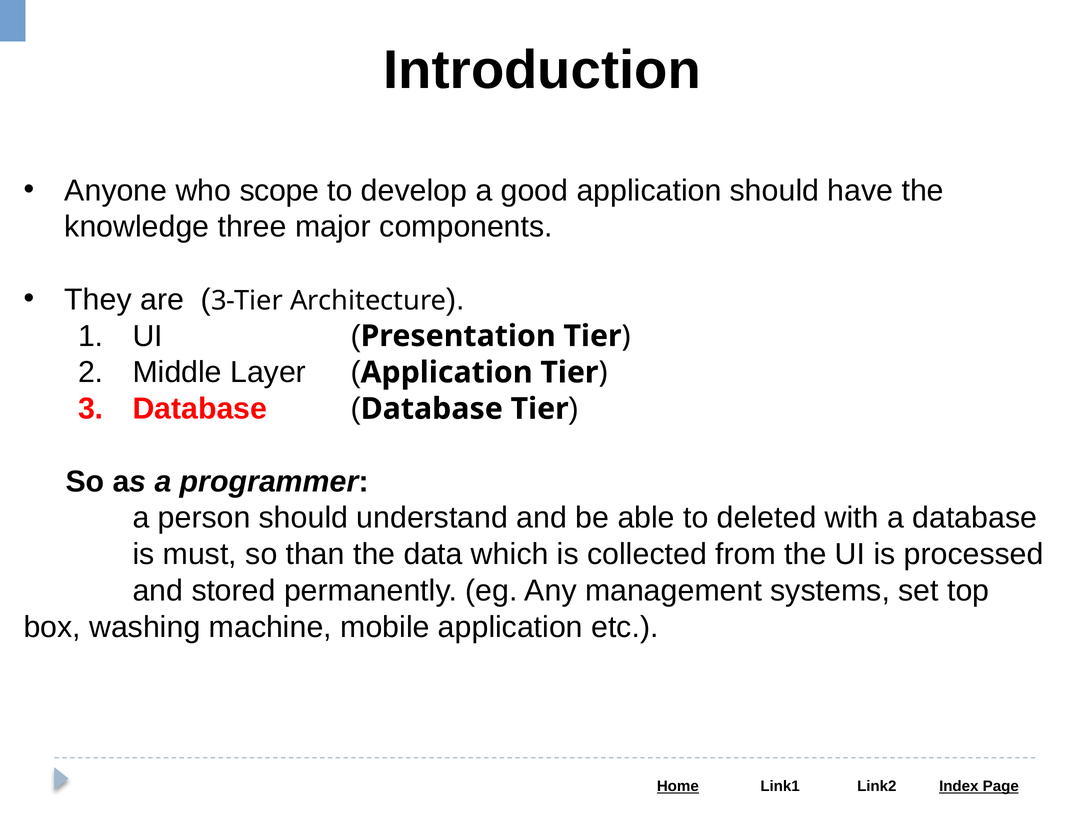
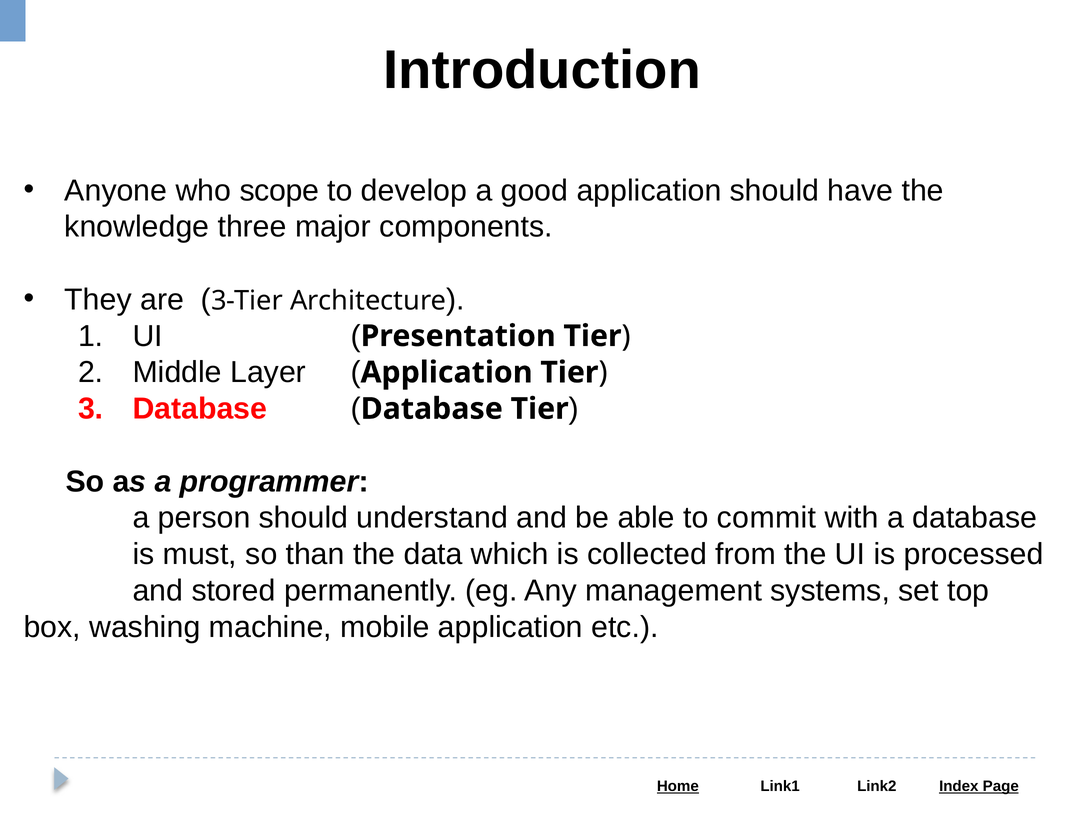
deleted: deleted -> commit
